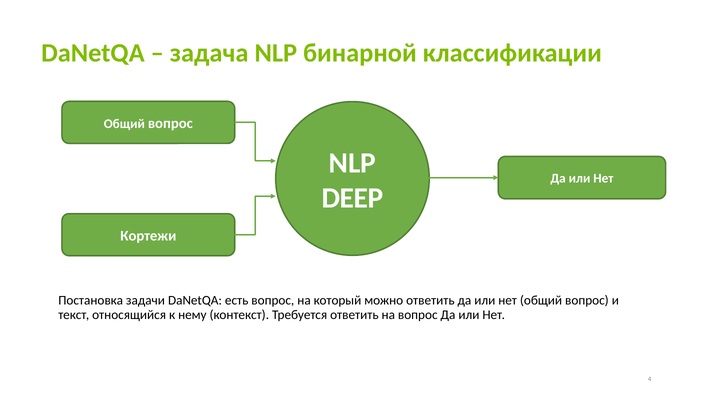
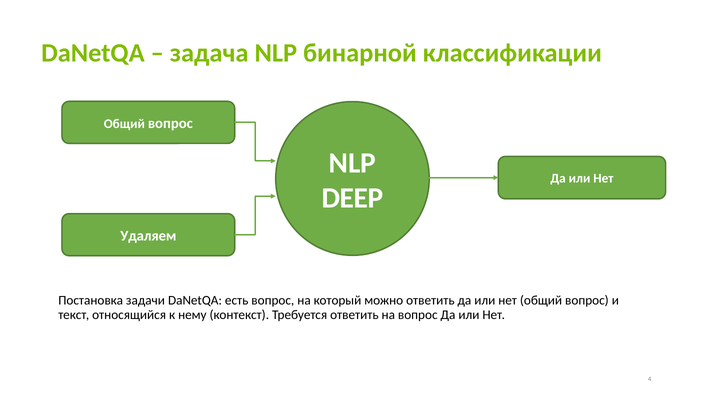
Кортежи: Кортежи -> Удаляем
